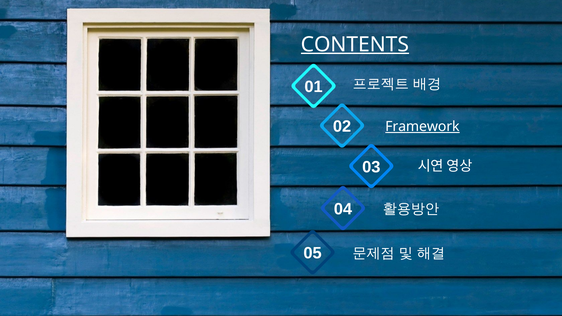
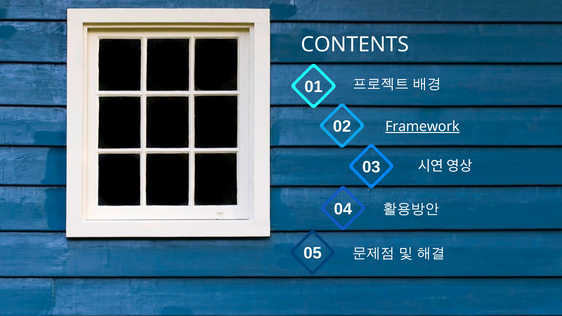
CONTENTS underline: present -> none
